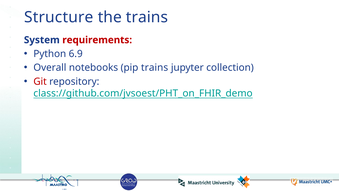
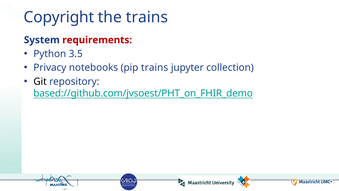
Structure: Structure -> Copyright
6.9: 6.9 -> 3.5
Overall: Overall -> Privacy
Git colour: red -> black
class://github.com/jvsoest/PHT_on_FHIR_demo: class://github.com/jvsoest/PHT_on_FHIR_demo -> based://github.com/jvsoest/PHT_on_FHIR_demo
